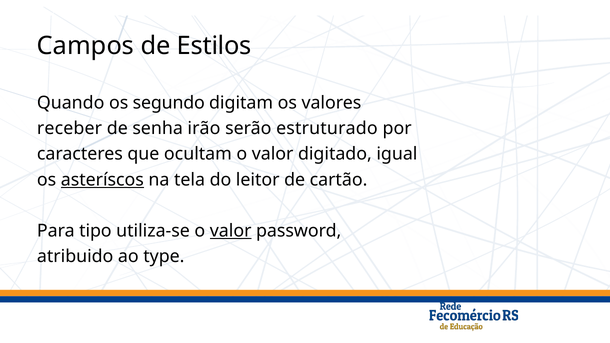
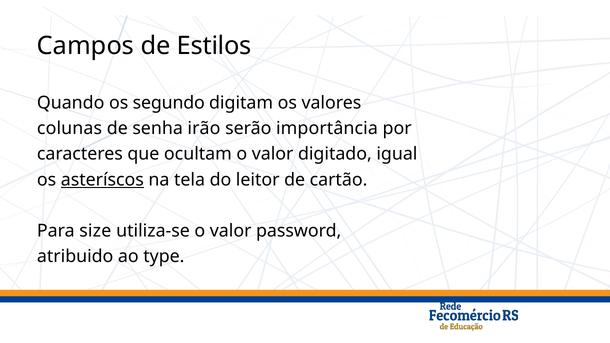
receber: receber -> colunas
estruturado: estruturado -> importância
tipo: tipo -> size
valor at (231, 231) underline: present -> none
